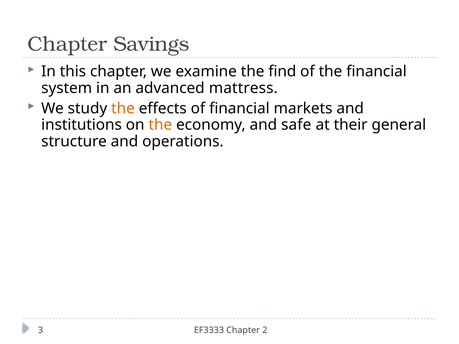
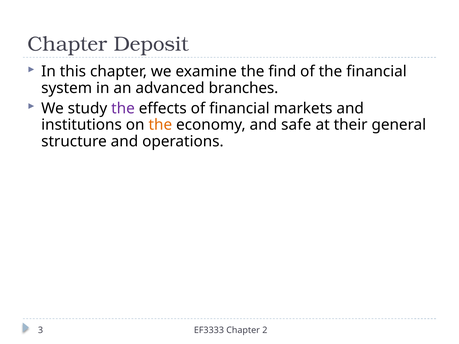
Savings: Savings -> Deposit
mattress: mattress -> branches
the at (123, 109) colour: orange -> purple
